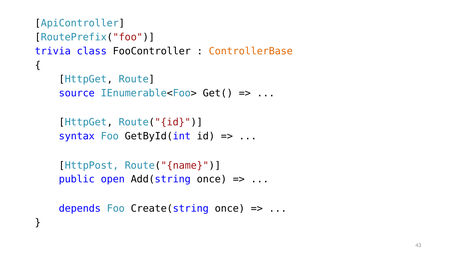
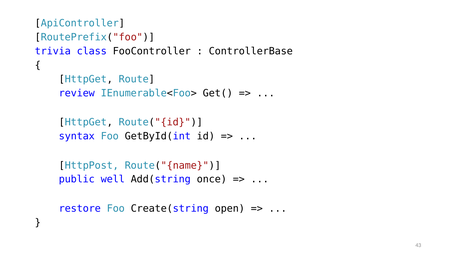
ControllerBase colour: orange -> black
source: source -> review
open: open -> well
depends: depends -> restore
Create(string once: once -> open
